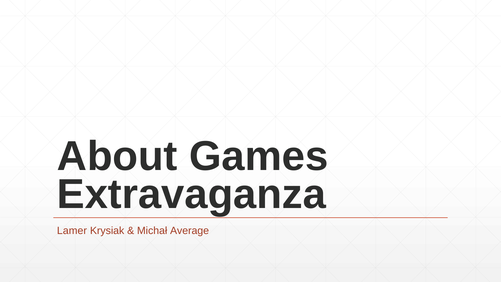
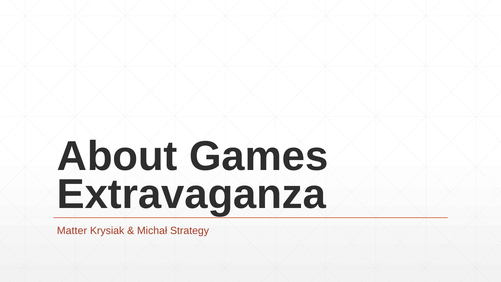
Lamer: Lamer -> Matter
Average: Average -> Strategy
